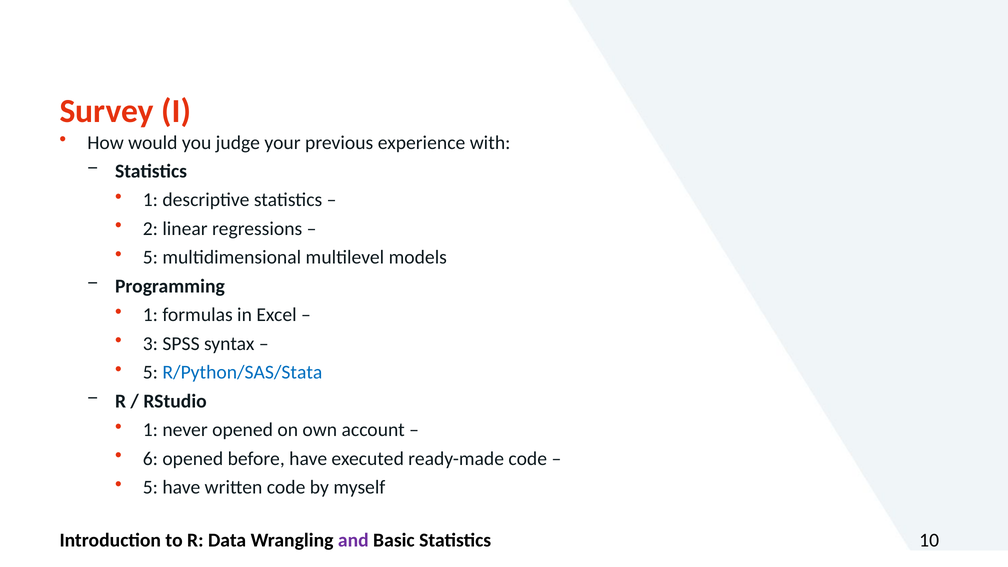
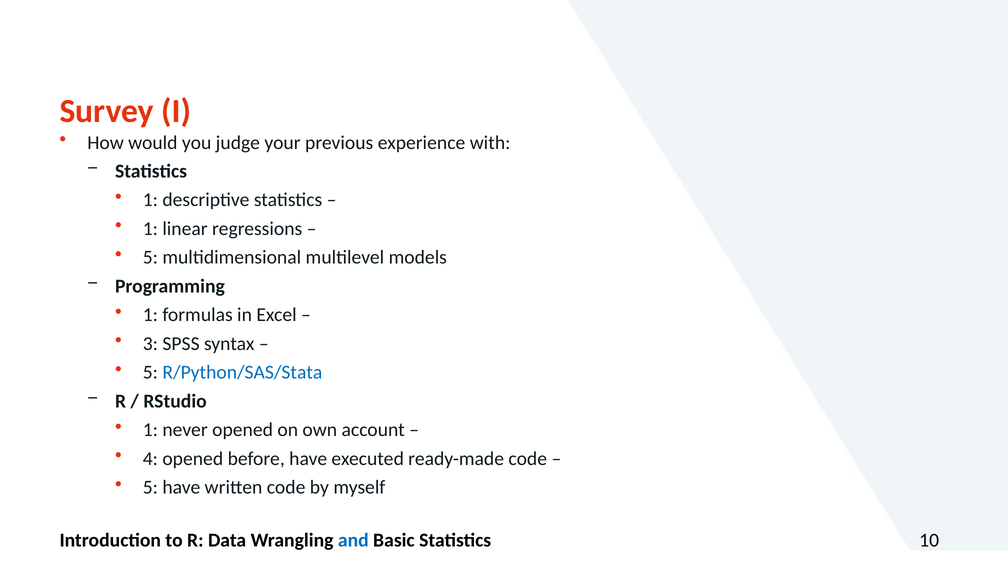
2 at (150, 229): 2 -> 1
6: 6 -> 4
and colour: purple -> blue
